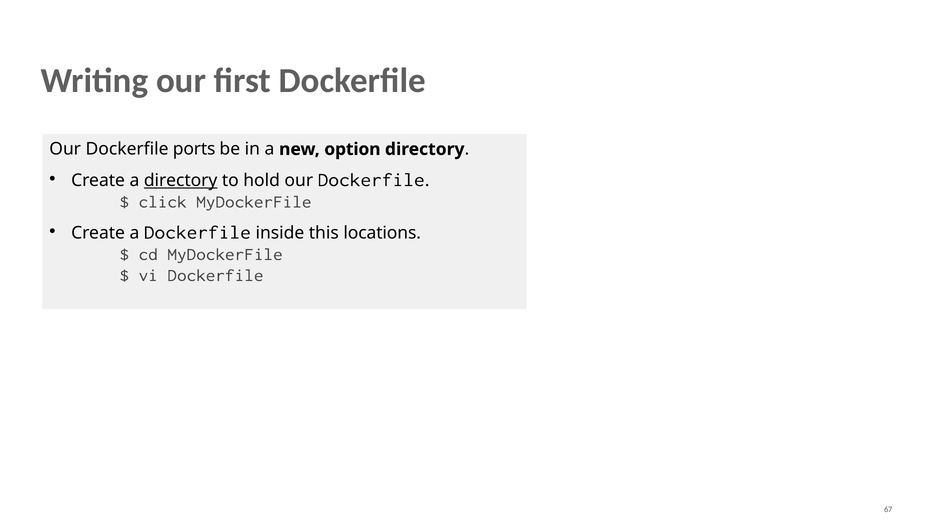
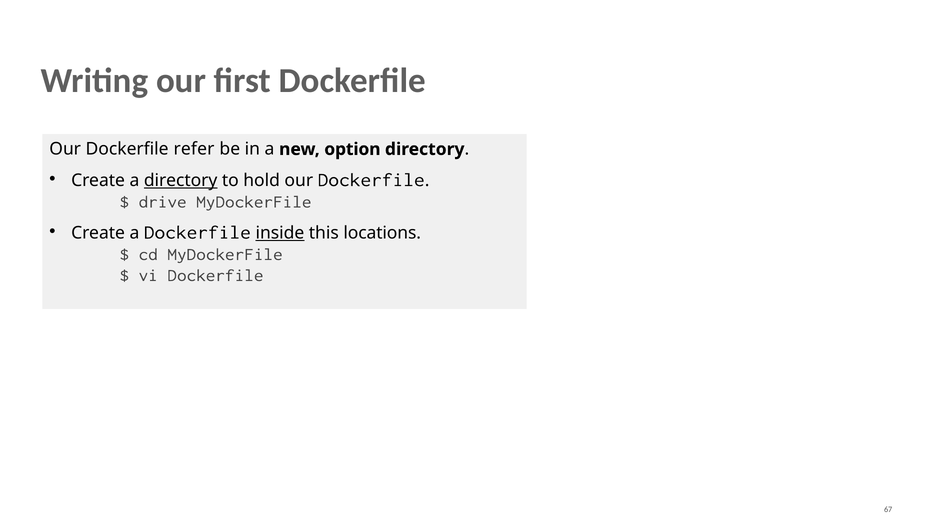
ports: ports -> refer
click: click -> drive
inside underline: none -> present
